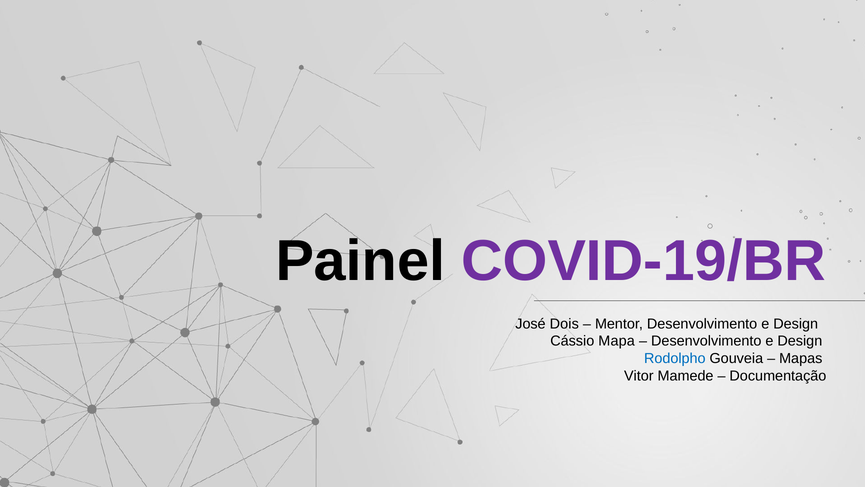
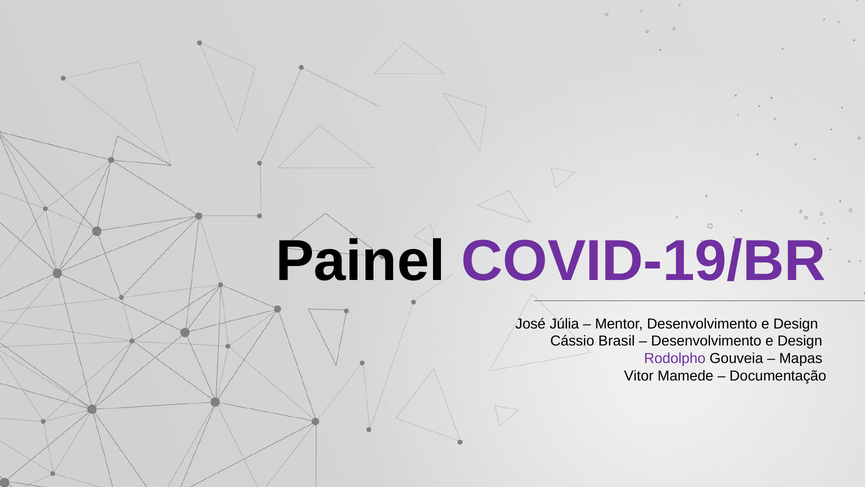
Dois: Dois -> Júlia
Mapa: Mapa -> Brasil
Rodolpho colour: blue -> purple
